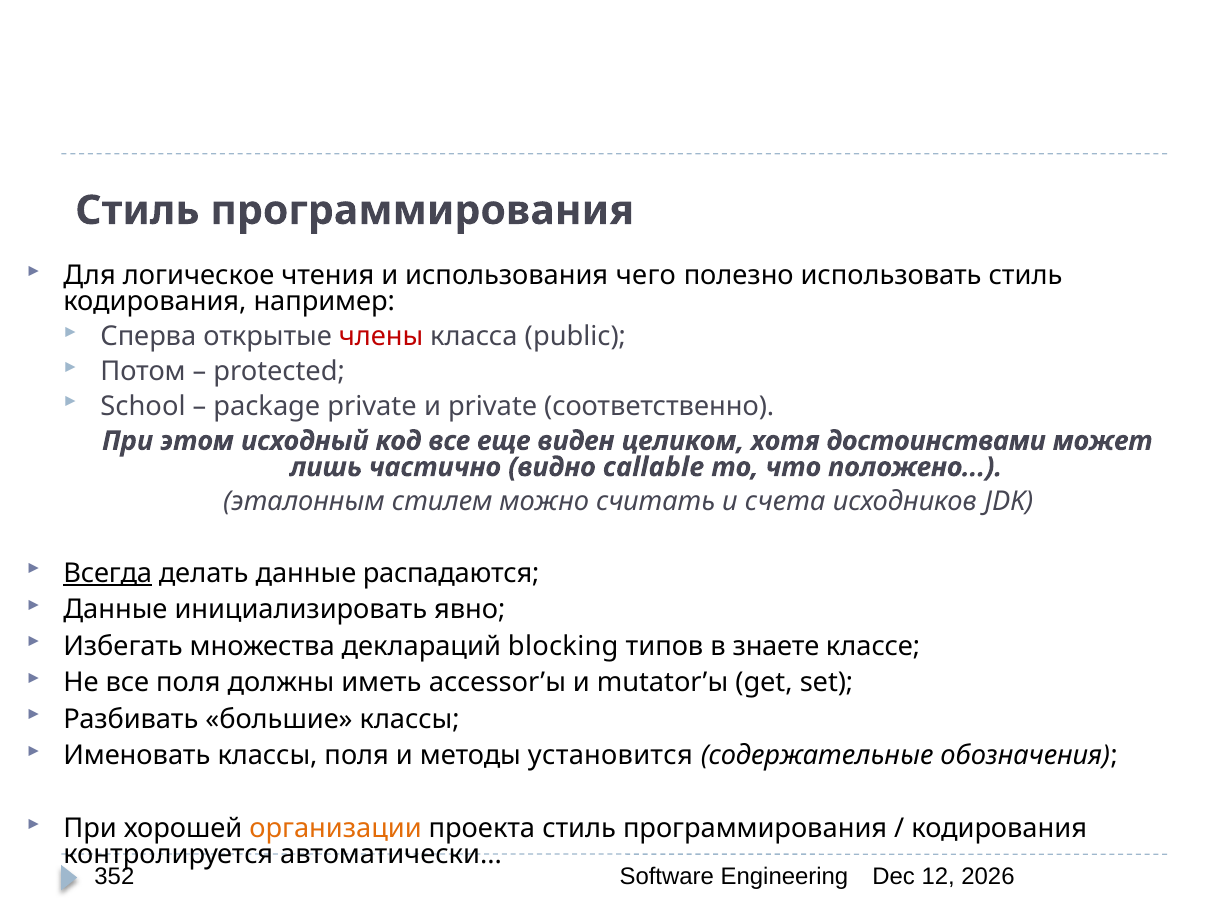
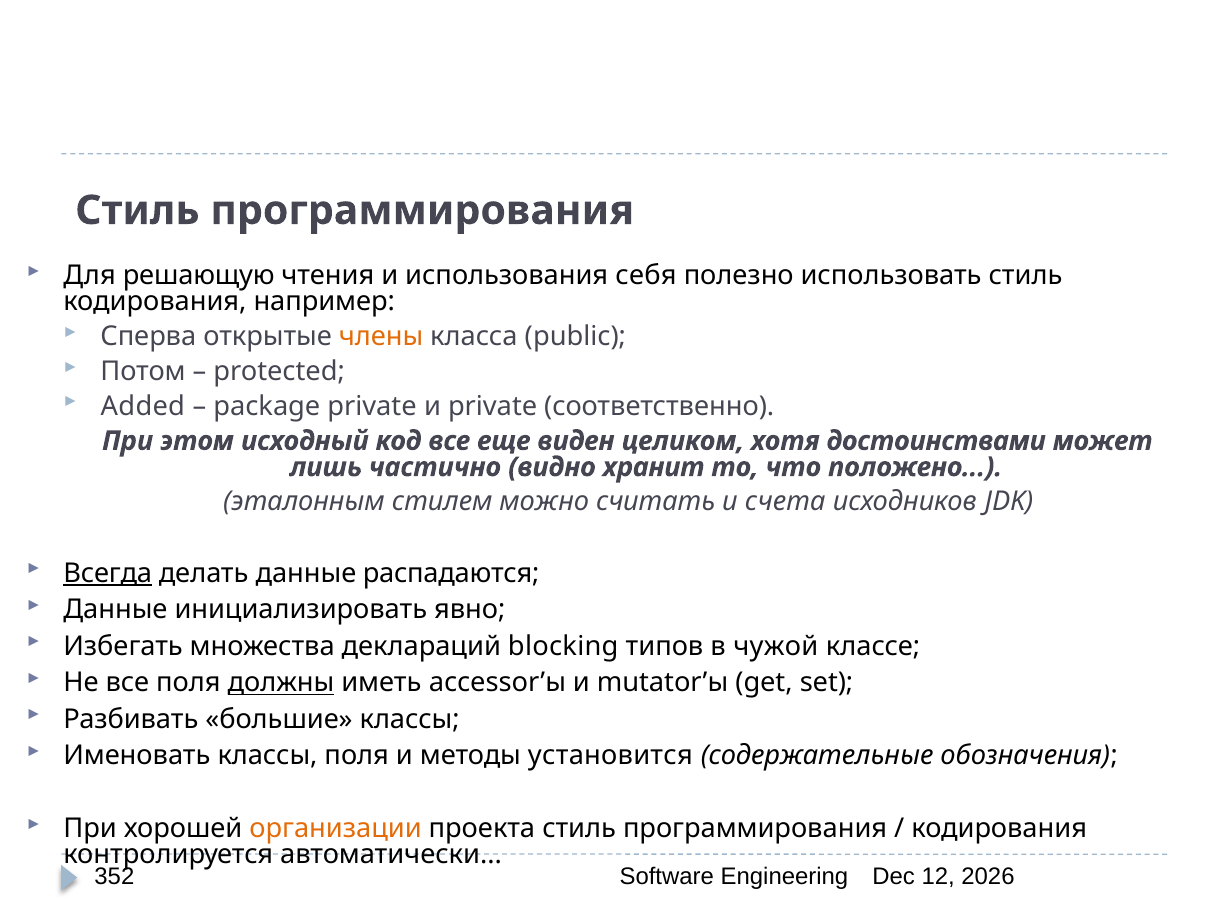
логическое: логическое -> решающую
чего: чего -> себя
члены colour: red -> orange
School: School -> Added
callable: callable -> хранит
знаете: знаете -> чужой
должны underline: none -> present
